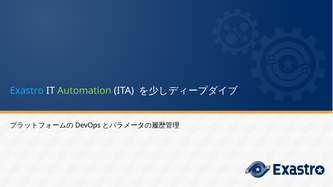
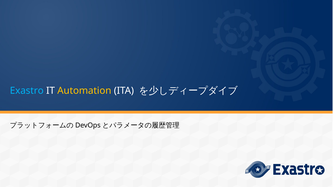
Automation colour: light green -> yellow
